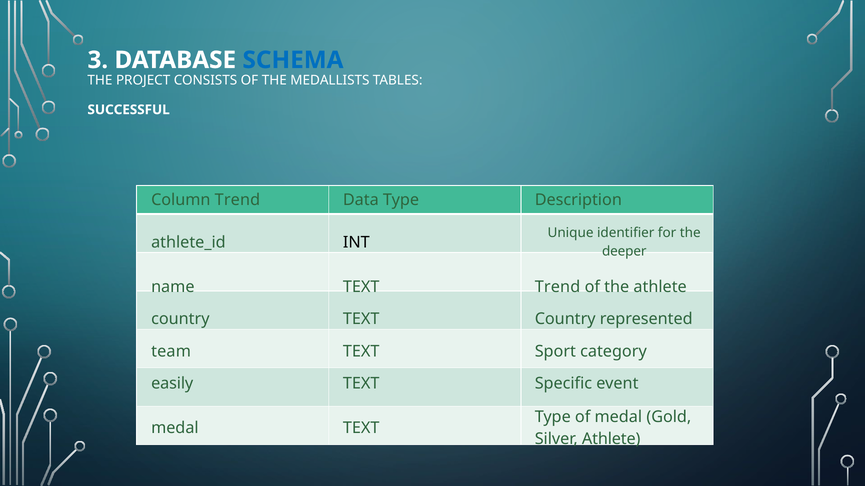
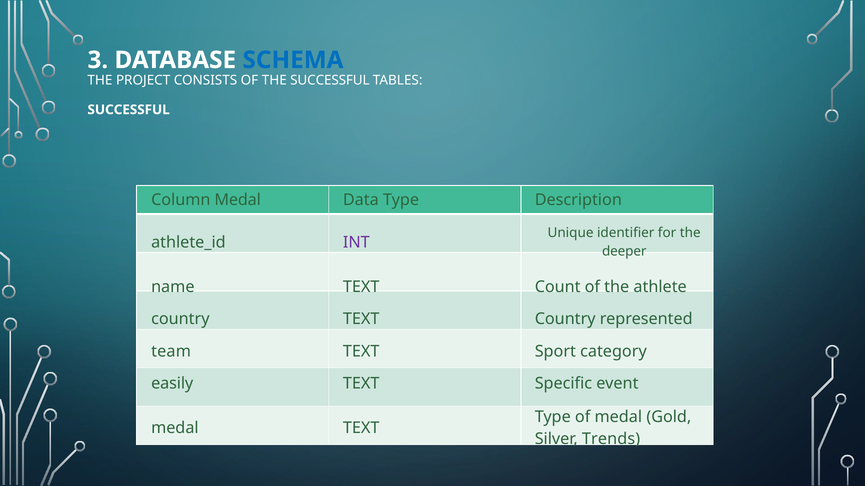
THE MEDALLISTS: MEDALLISTS -> SUCCESSFUL
Column Trend: Trend -> Medal
INT colour: black -> purple
TEXT Trend: Trend -> Count
Silver Athlete: Athlete -> Trends
